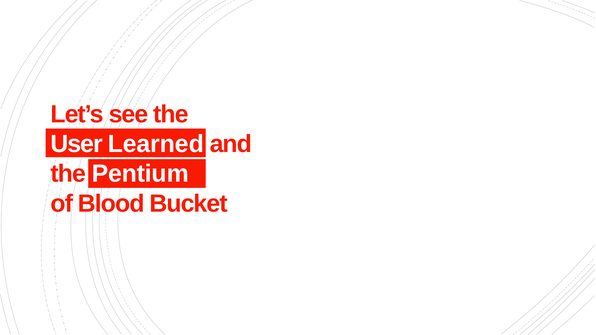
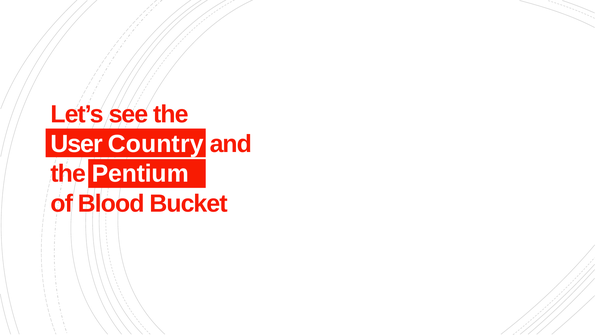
Learned: Learned -> Country
